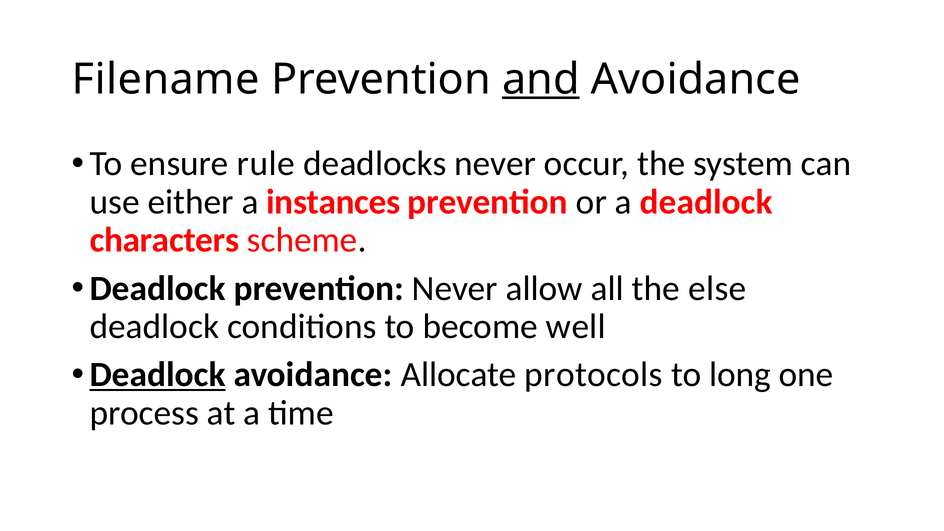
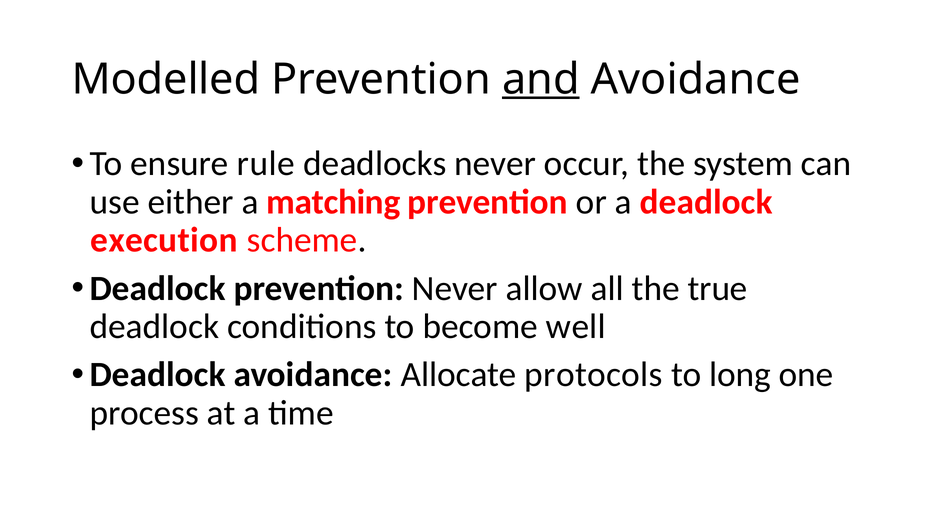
Filename: Filename -> Modelled
instances: instances -> matching
characters: characters -> execution
else: else -> true
Deadlock at (158, 375) underline: present -> none
